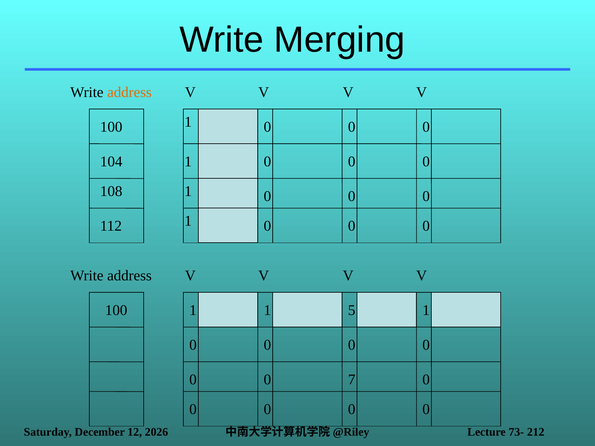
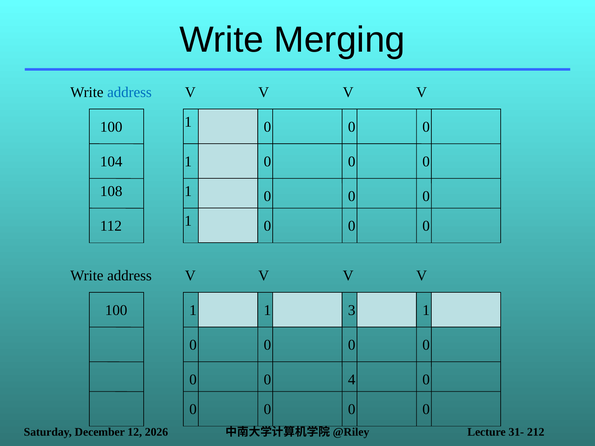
address at (129, 92) colour: orange -> blue
5: 5 -> 3
7: 7 -> 4
73-: 73- -> 31-
